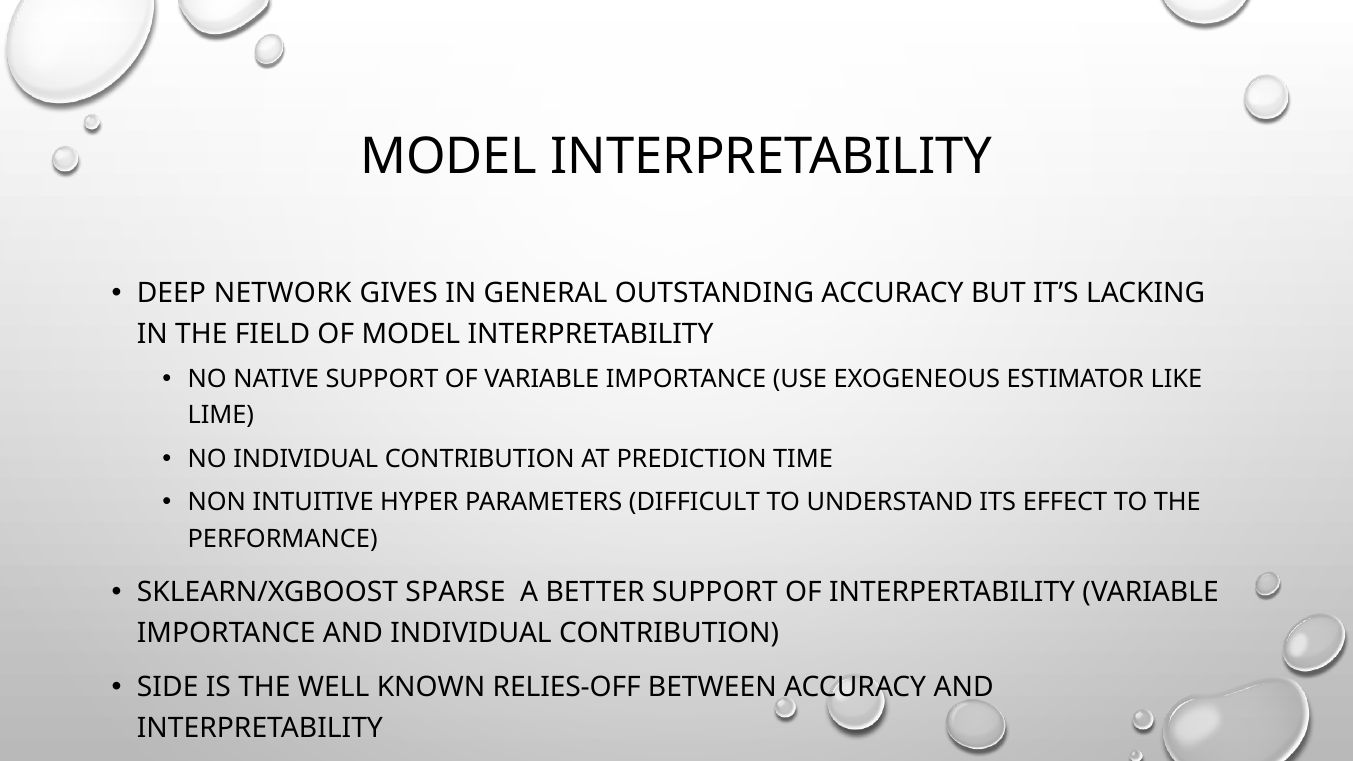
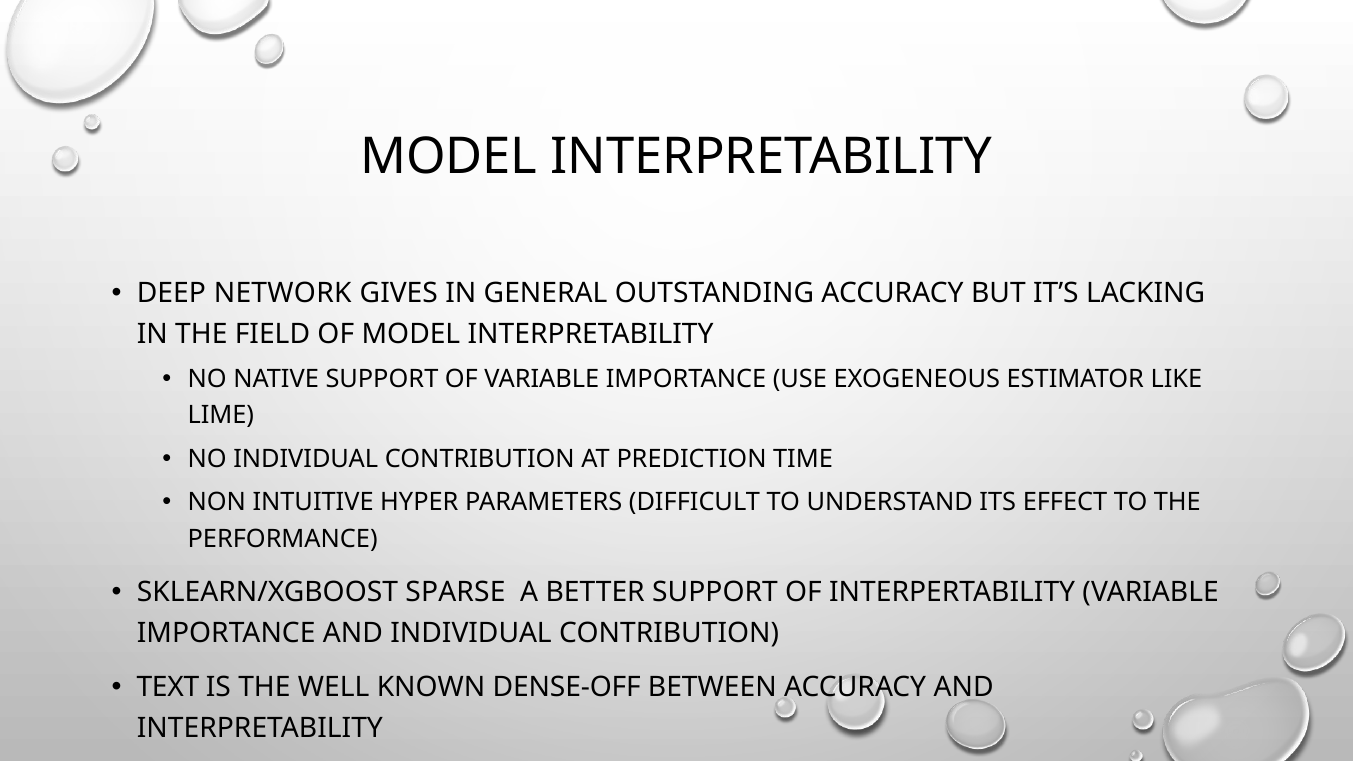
SIDE: SIDE -> TEXT
RELIES-OFF: RELIES-OFF -> DENSE-OFF
